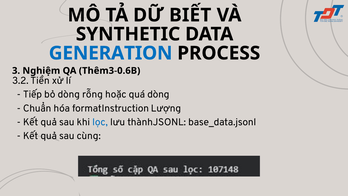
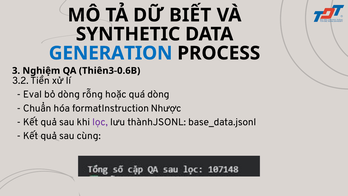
Thêm3-0.6B: Thêm3-0.6B -> Thiên3-0.6B
Tiếp: Tiếp -> Eval
Lượng: Lượng -> Nhược
lọc colour: blue -> purple
